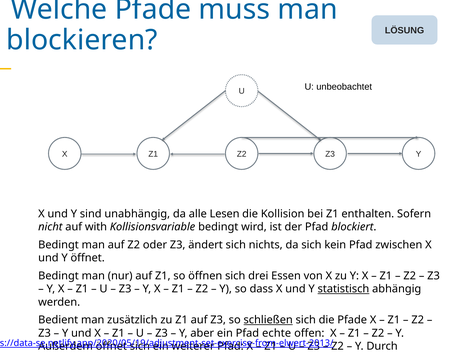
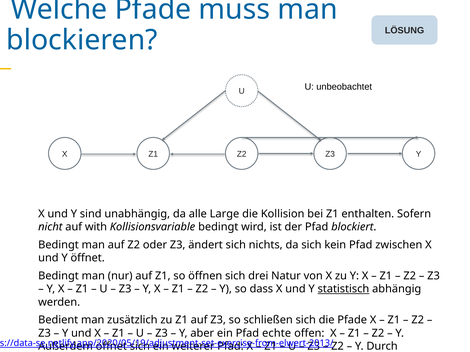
Lesen: Lesen -> Large
Essen: Essen -> Natur
schließen at (268, 320) underline: present -> none
